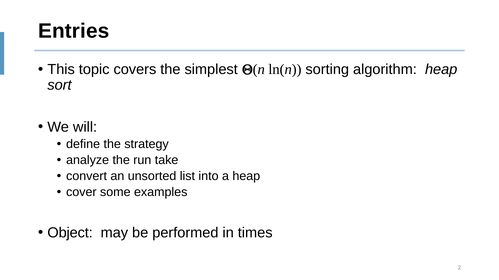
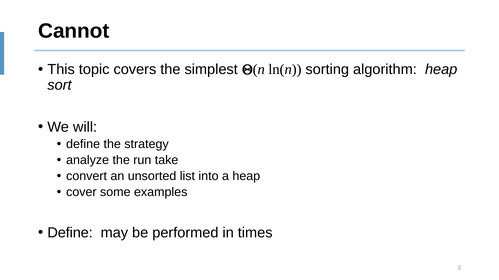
Entries: Entries -> Cannot
Object at (70, 233): Object -> Define
